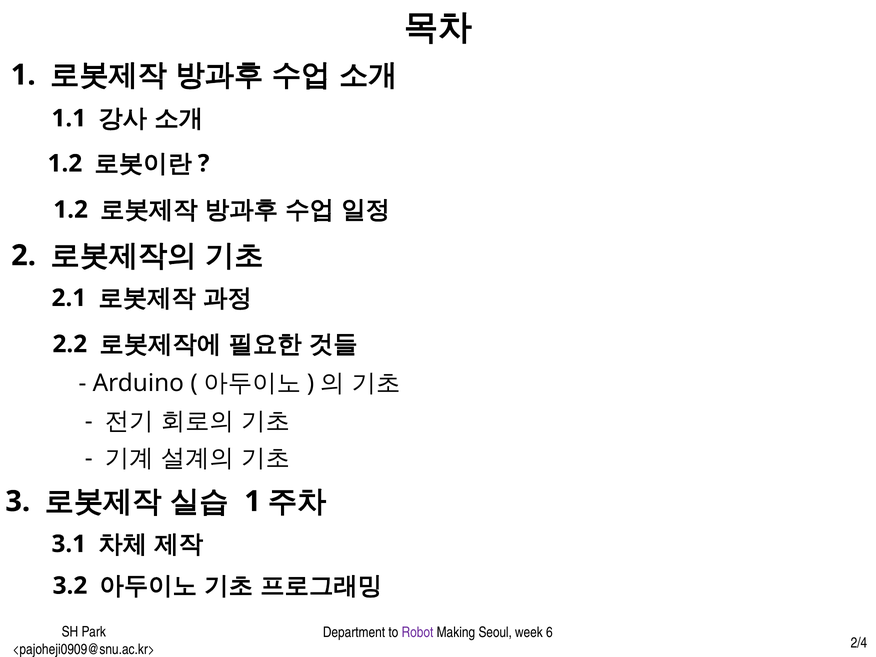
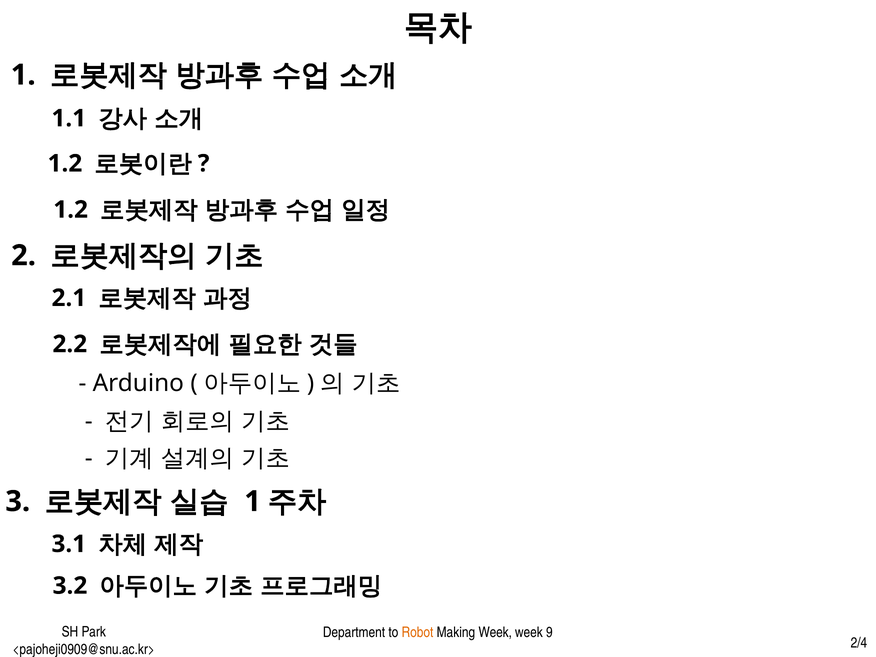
Robot colour: purple -> orange
Making Seoul: Seoul -> Week
6: 6 -> 9
